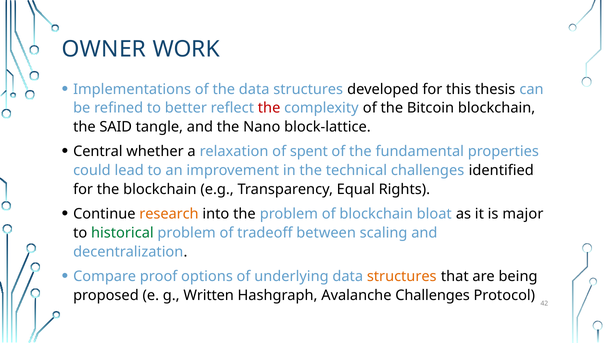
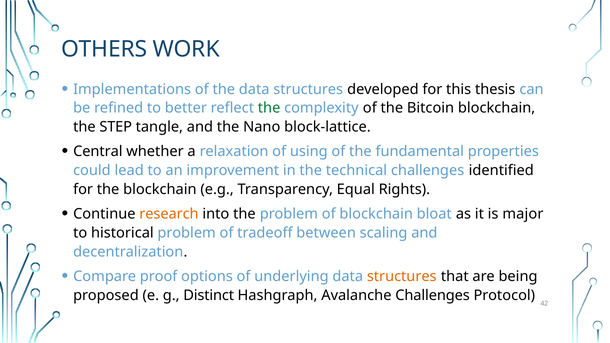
OWNER: OWNER -> OTHERS
the at (269, 108) colour: red -> green
SAID: SAID -> STEP
spent: spent -> using
historical colour: green -> black
Written: Written -> Distinct
